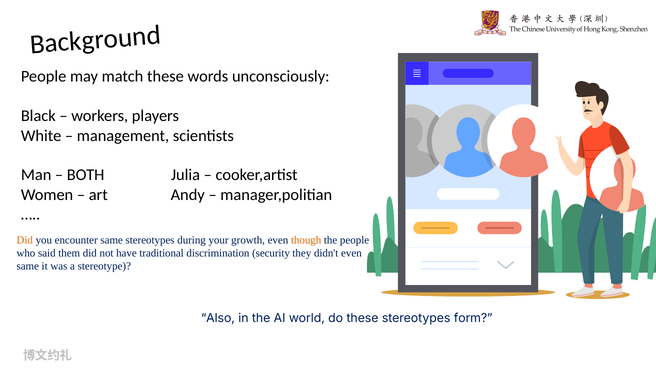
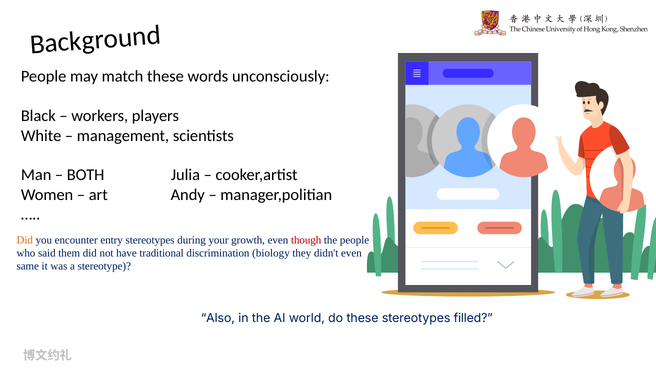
encounter same: same -> entry
though colour: orange -> red
security: security -> biology
form: form -> filled
